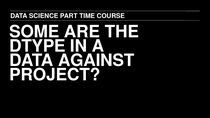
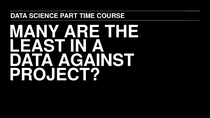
SOME: SOME -> MANY
DTYPE: DTYPE -> LEAST
